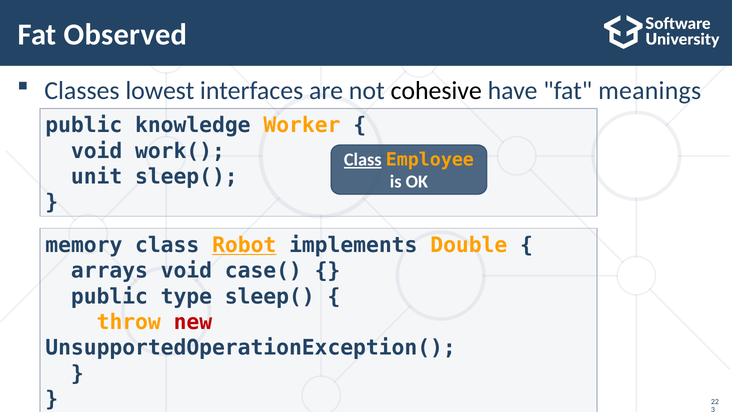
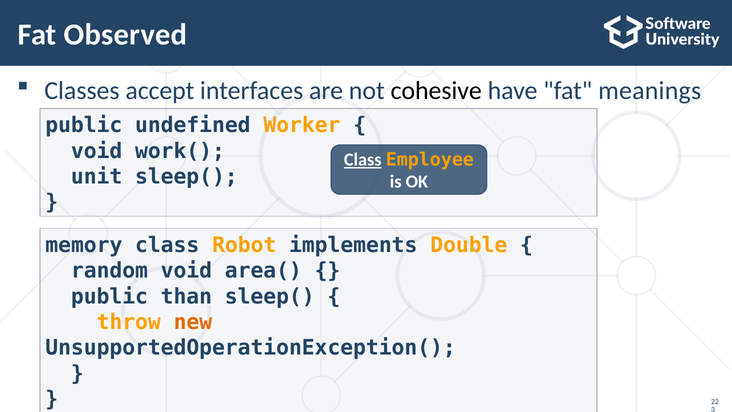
lowest: lowest -> accept
knowledge: knowledge -> undefined
Robot underline: present -> none
arrays: arrays -> random
case(: case( -> area(
type: type -> than
new colour: red -> orange
